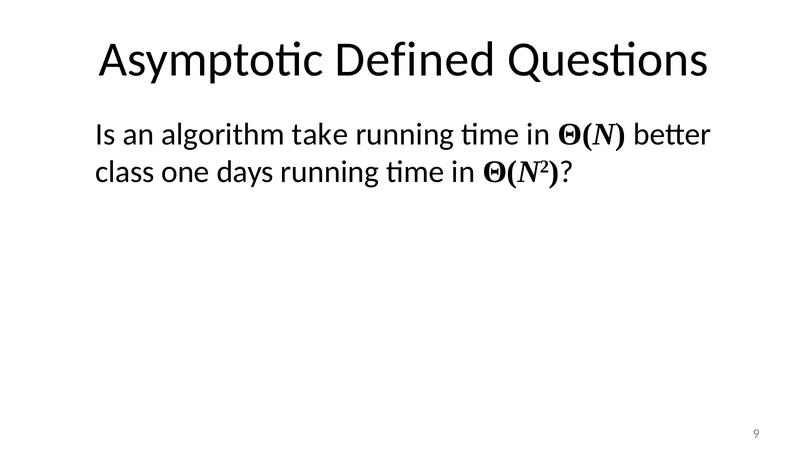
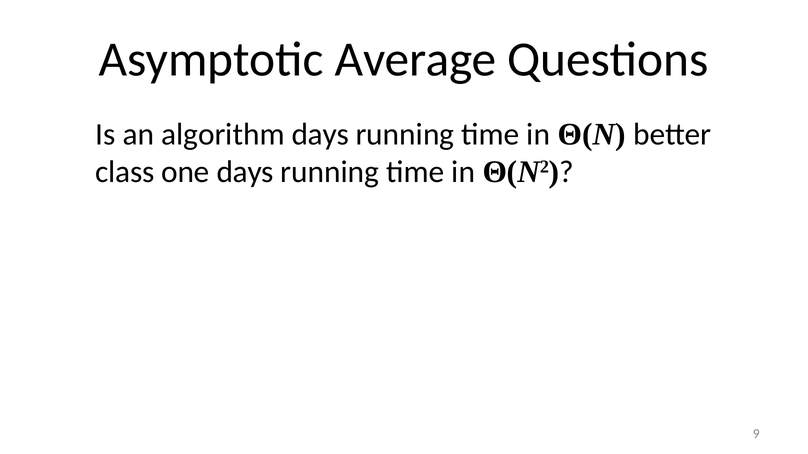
Defined: Defined -> Average
algorithm take: take -> days
